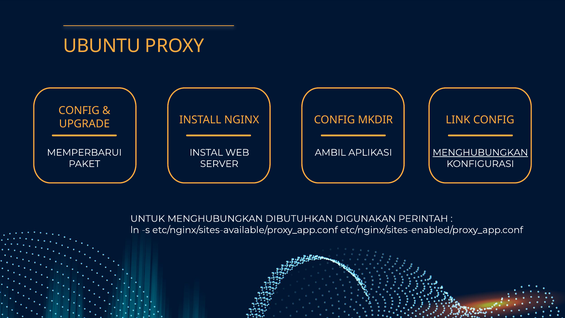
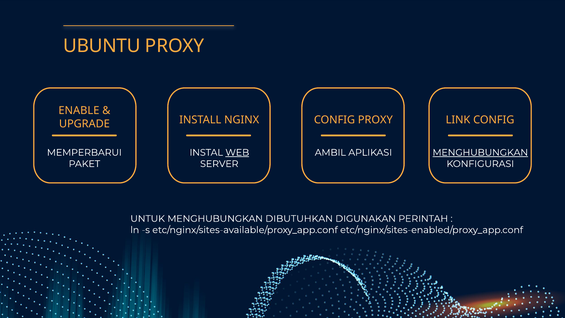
CONFIG at (79, 110): CONFIG -> ENABLE
CONFIG MKDIR: MKDIR -> PROXY
WEB underline: none -> present
